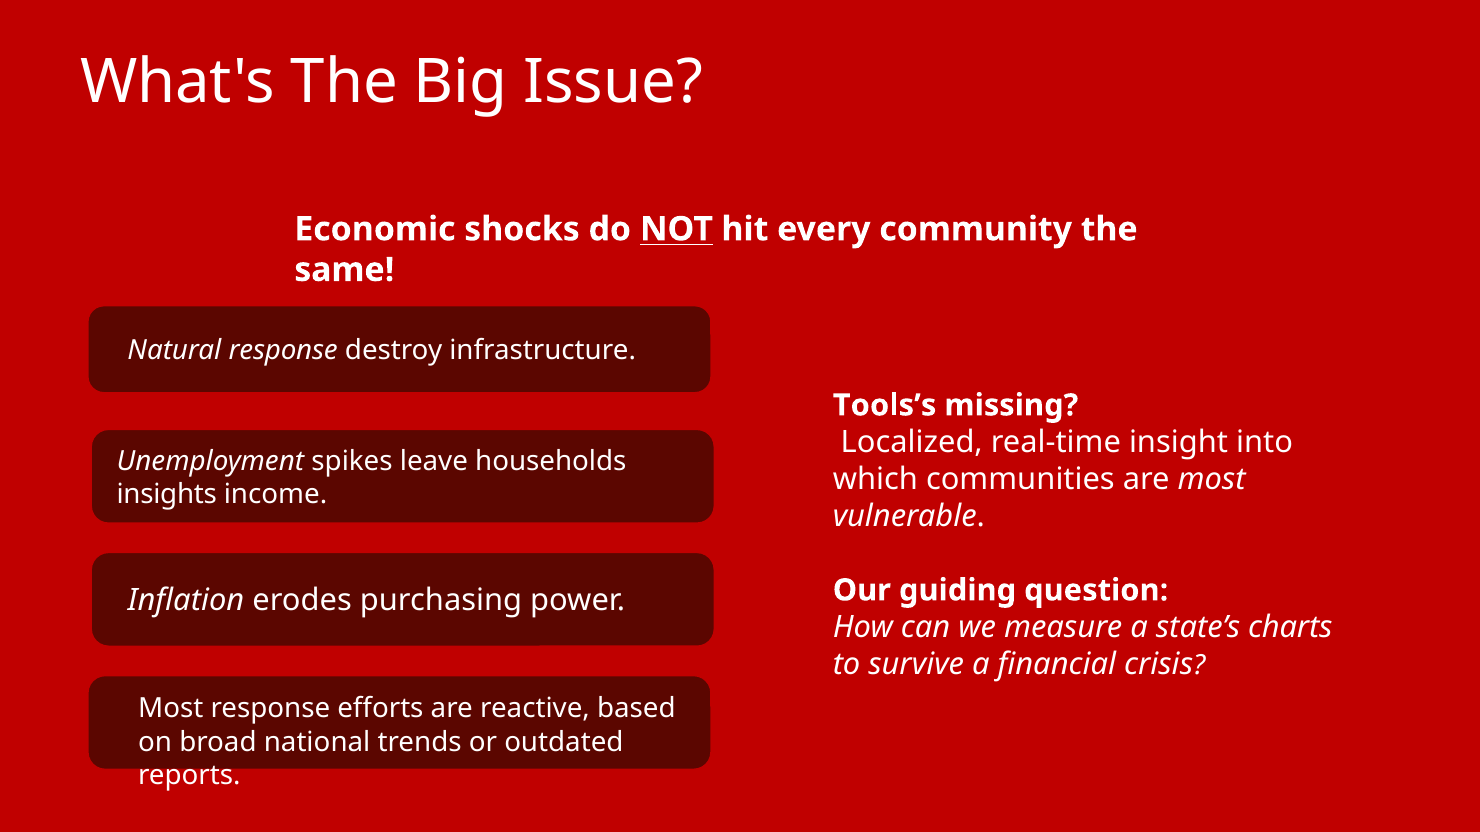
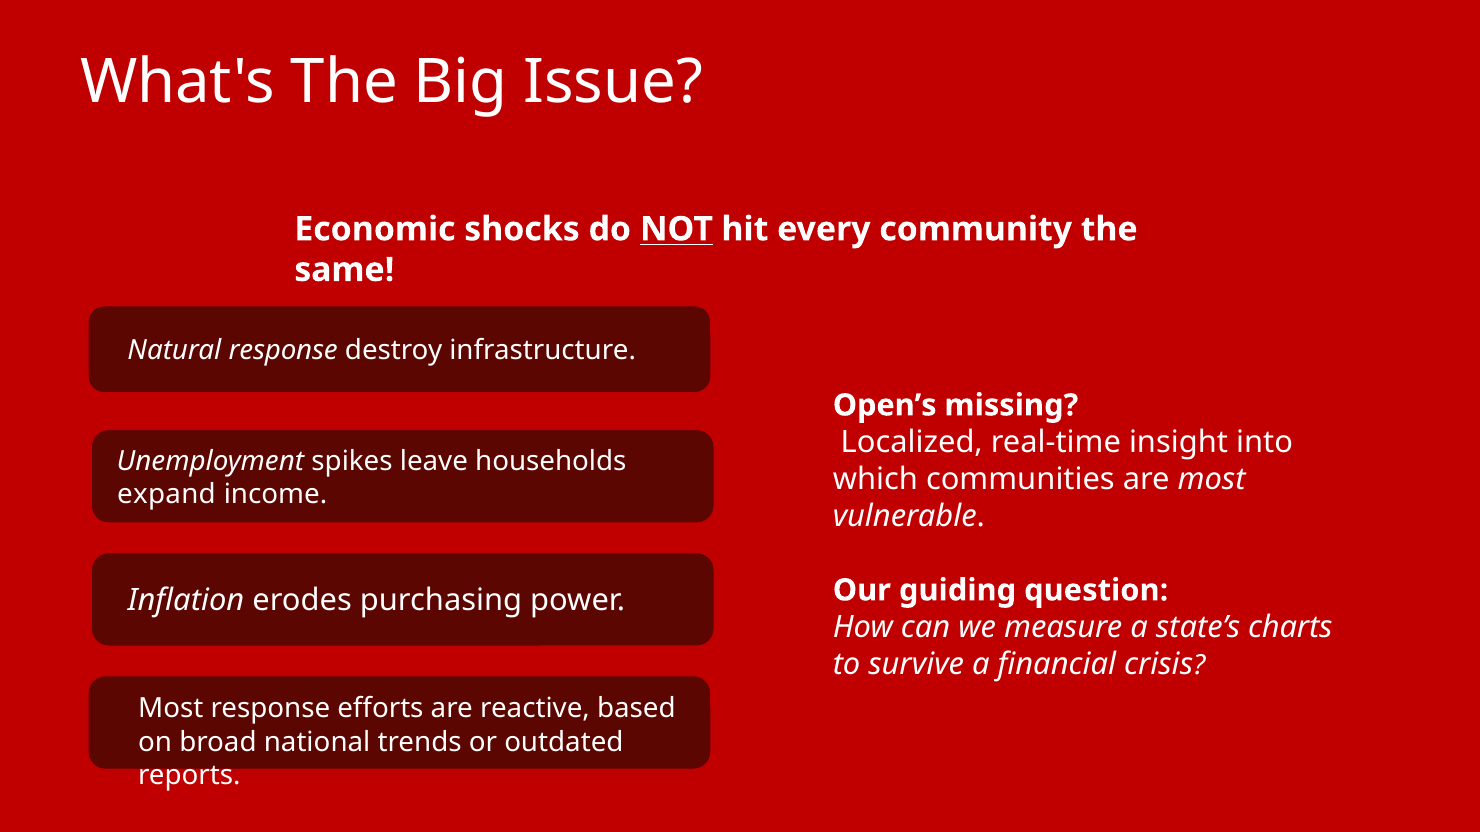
Tools’s: Tools’s -> Open’s
insights: insights -> expand
